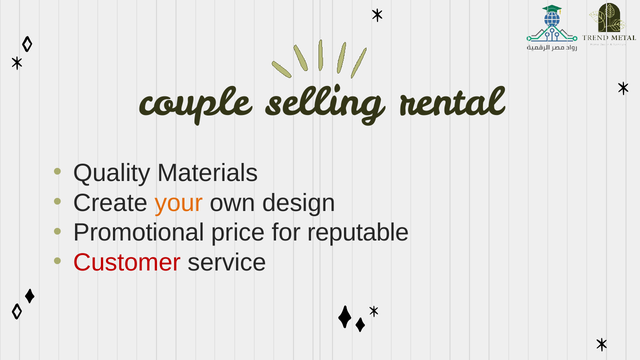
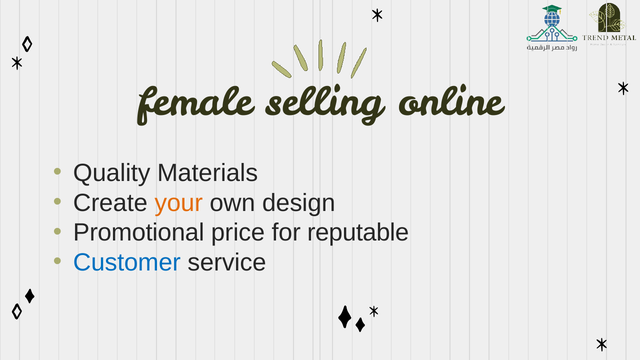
couple: couple -> female
rental: rental -> online
Customer colour: red -> blue
